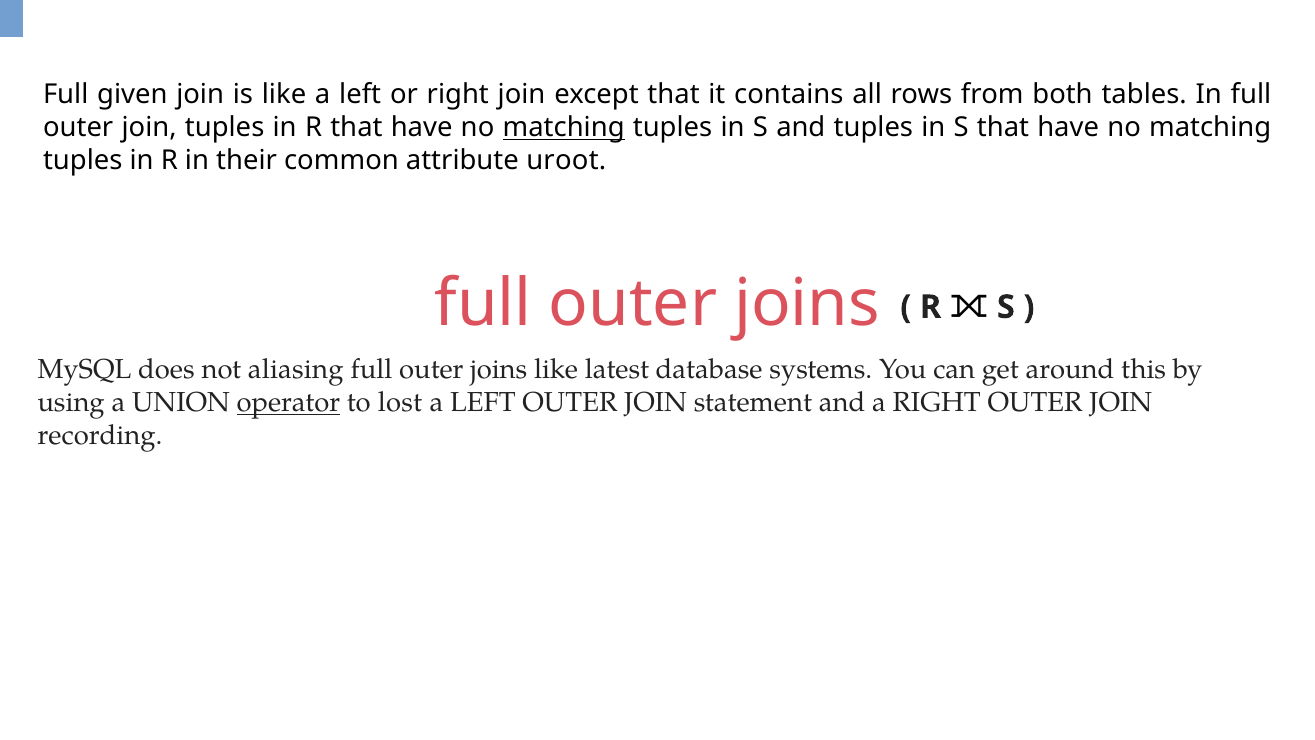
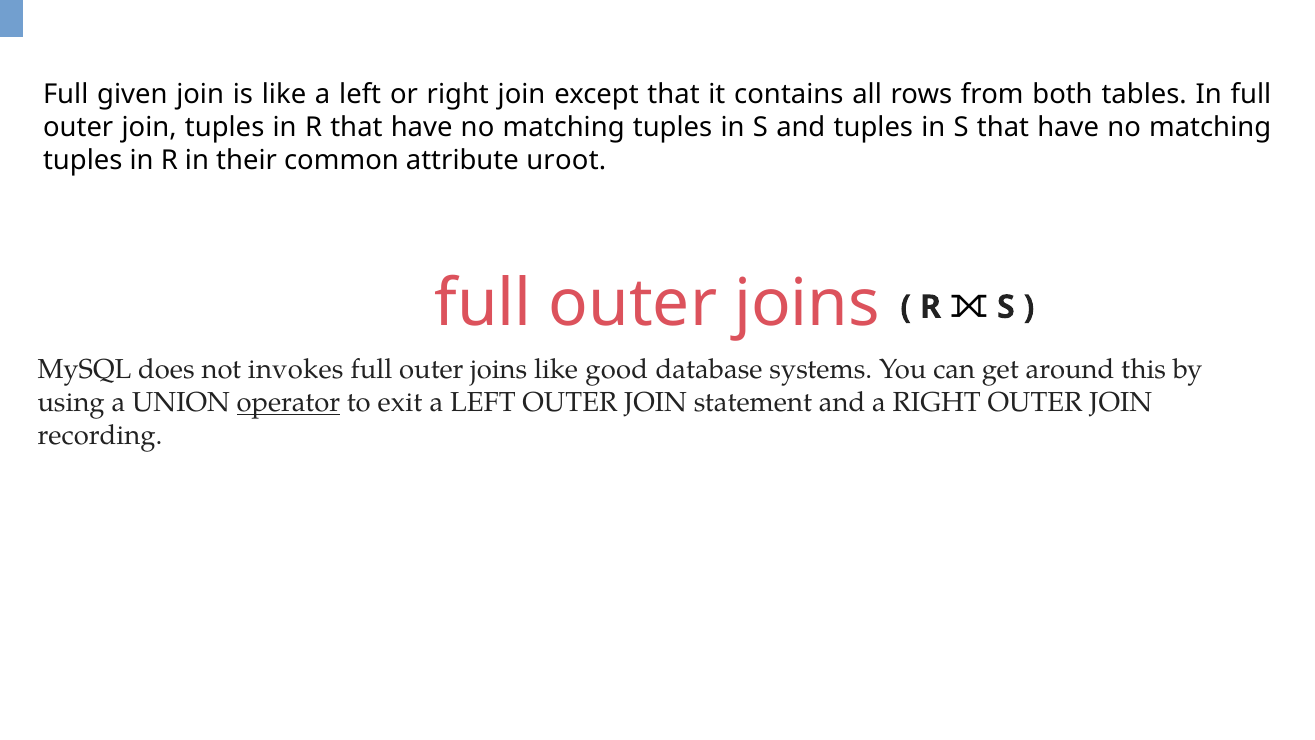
matching at (564, 128) underline: present -> none
aliasing: aliasing -> invokes
latest: latest -> good
lost: lost -> exit
